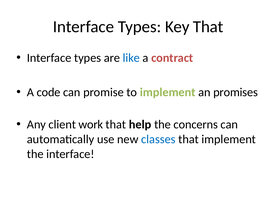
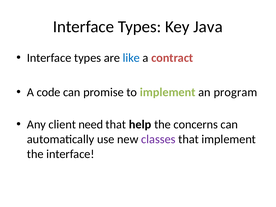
Key That: That -> Java
promises: promises -> program
work: work -> need
classes colour: blue -> purple
